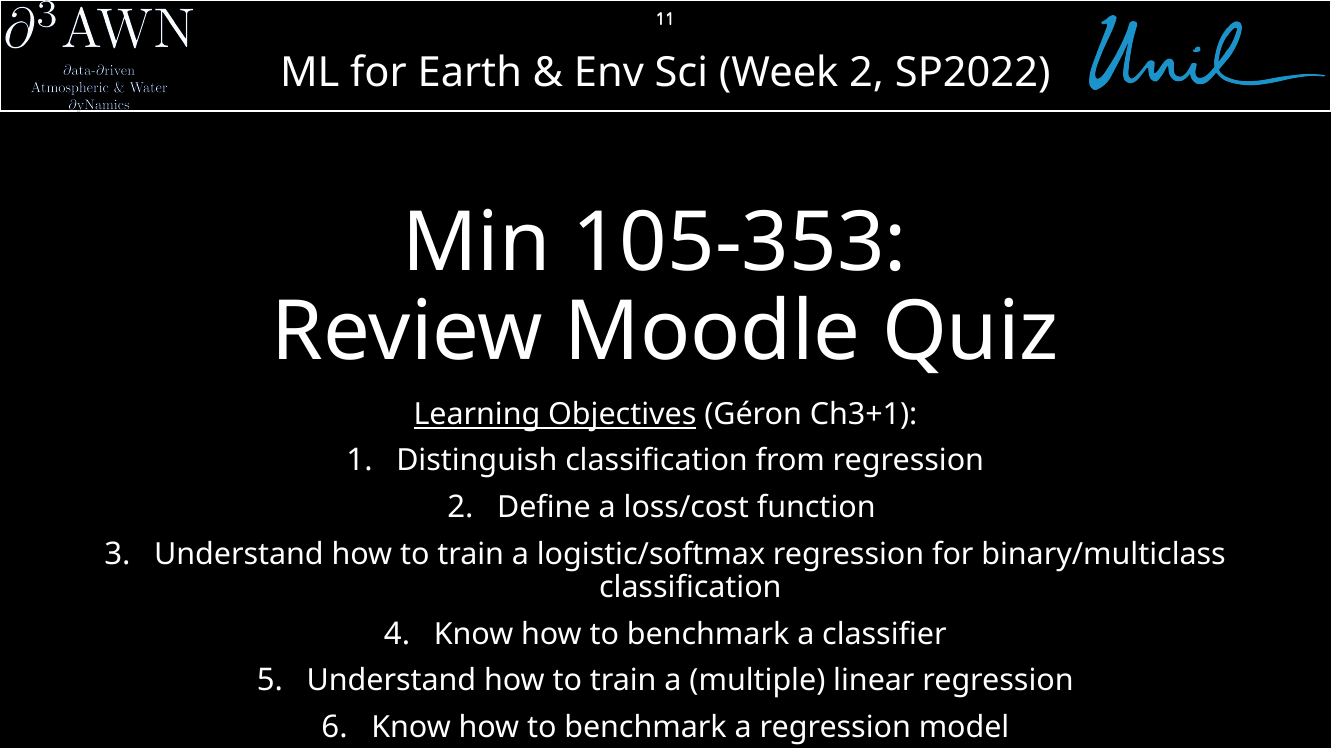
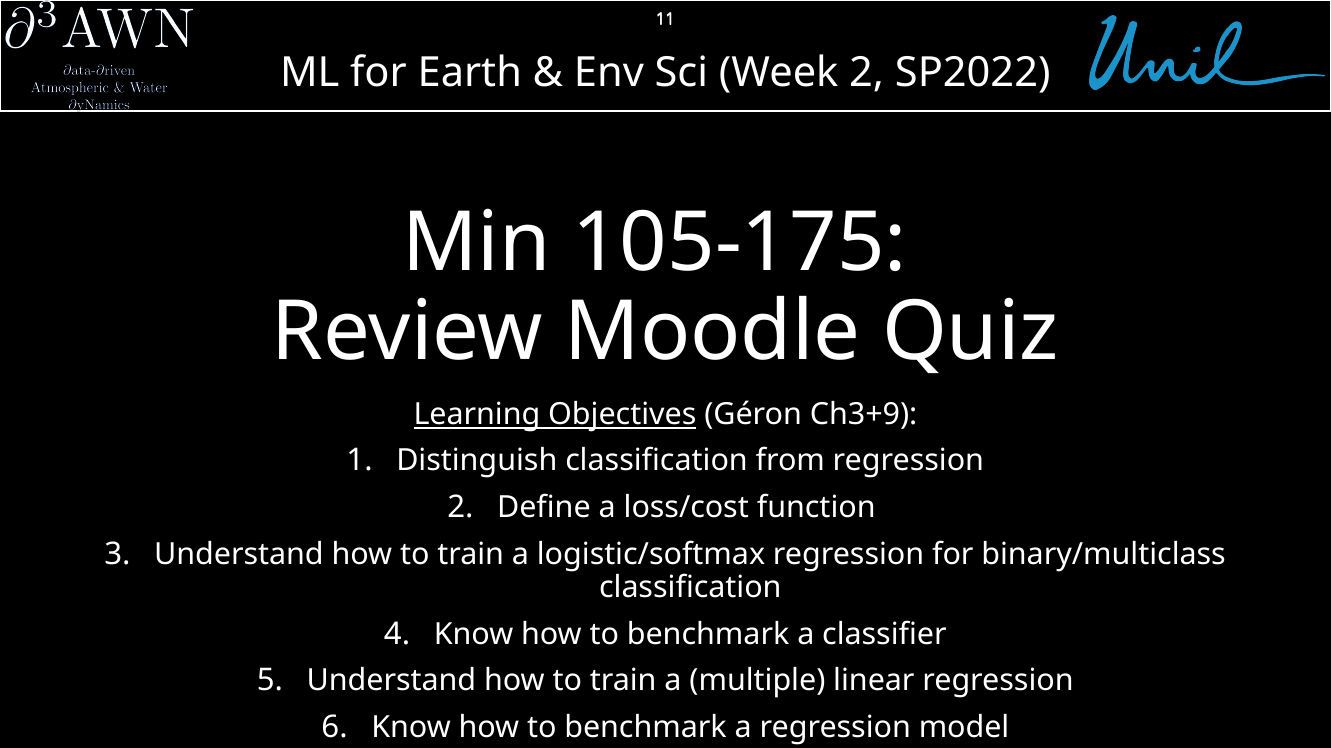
105-353: 105-353 -> 105-175
Ch3+1: Ch3+1 -> Ch3+9
